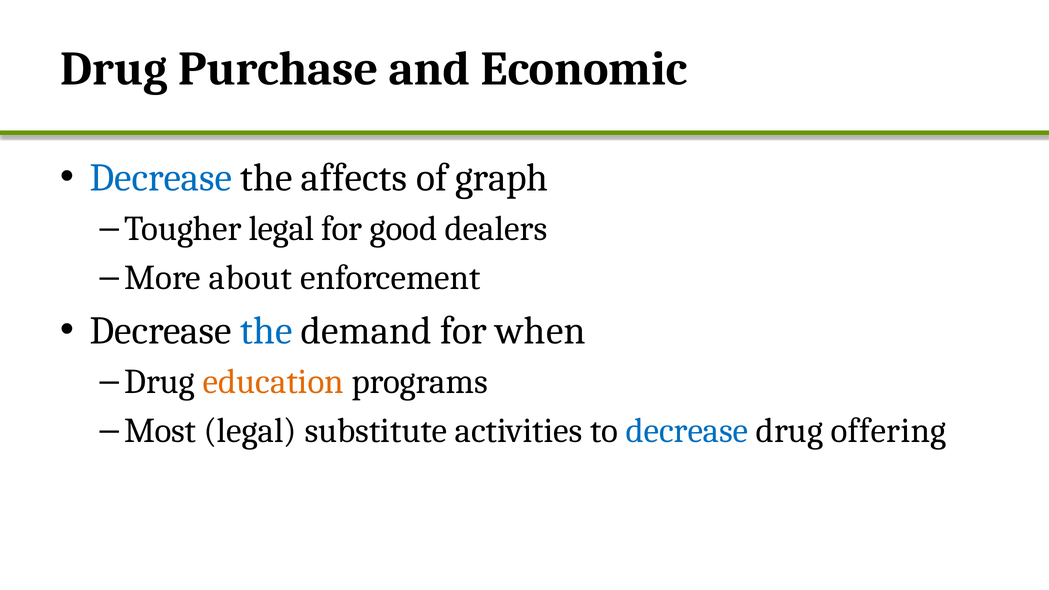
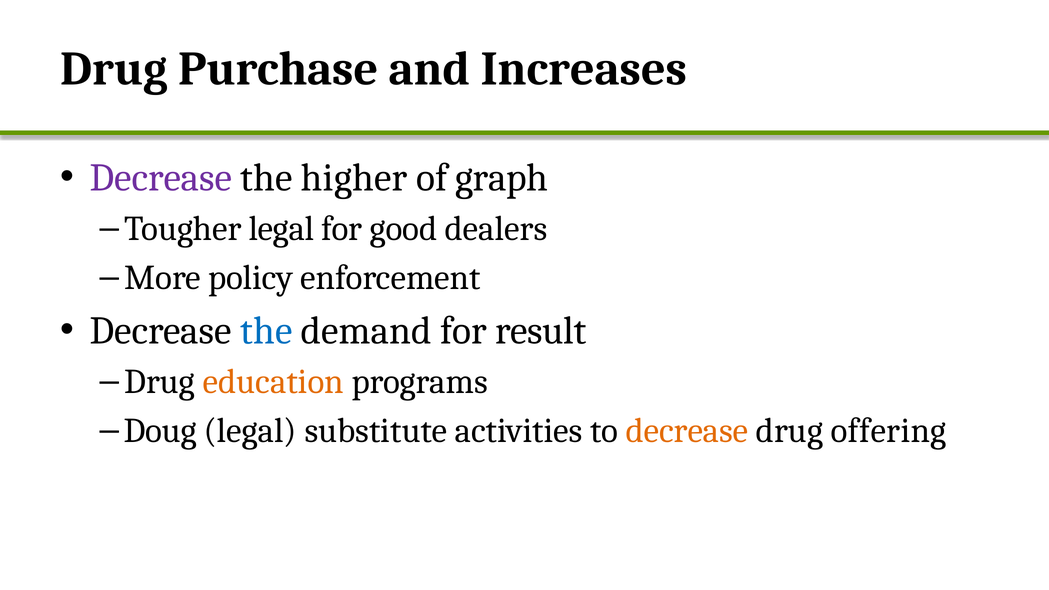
Economic: Economic -> Increases
Decrease at (161, 178) colour: blue -> purple
affects: affects -> higher
about: about -> policy
when: when -> result
Most: Most -> Doug
decrease at (687, 431) colour: blue -> orange
